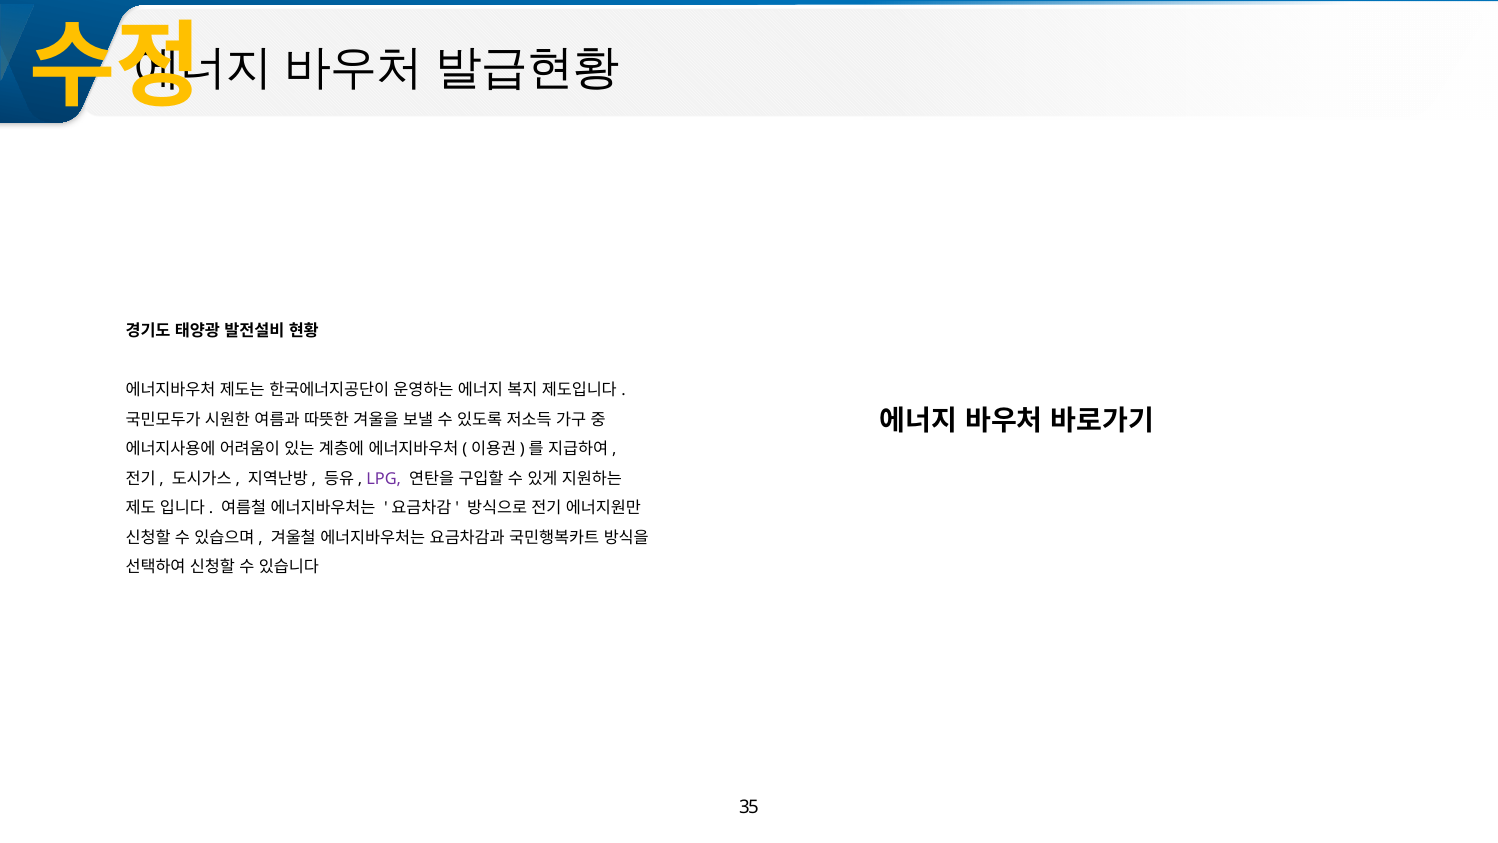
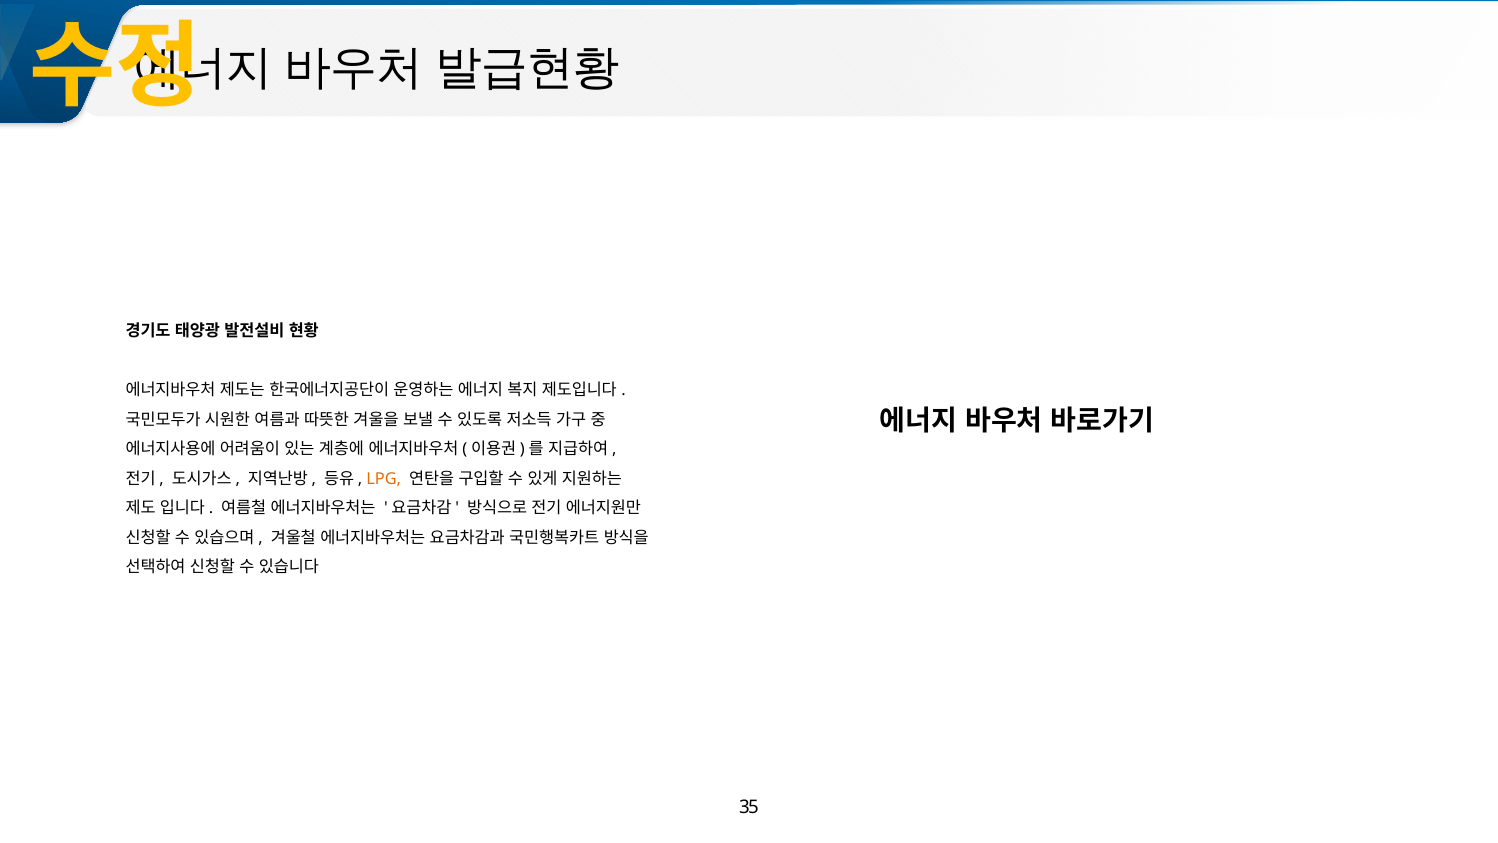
LPG colour: purple -> orange
